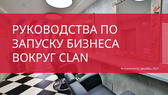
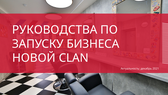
ВОКРУГ: ВОКРУГ -> НОВОЙ
